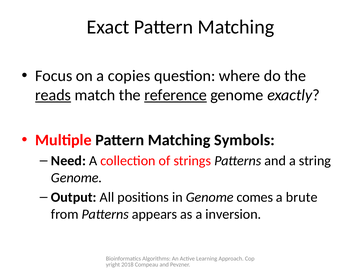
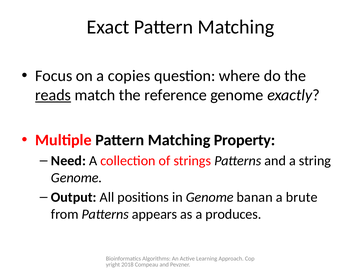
reference underline: present -> none
Symbols: Symbols -> Property
comes: comes -> banan
inversion: inversion -> produces
